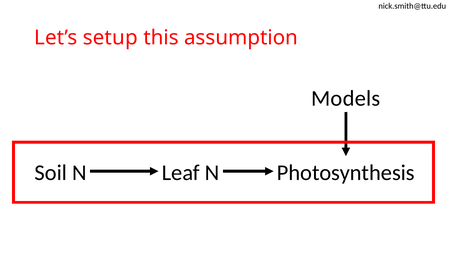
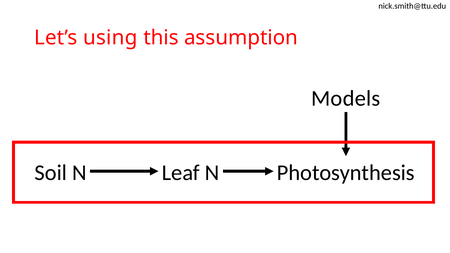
setup: setup -> using
